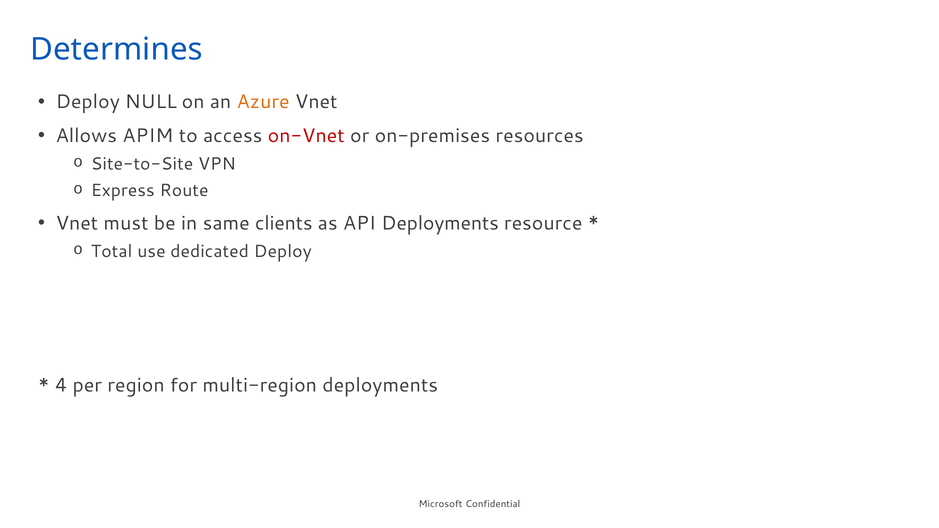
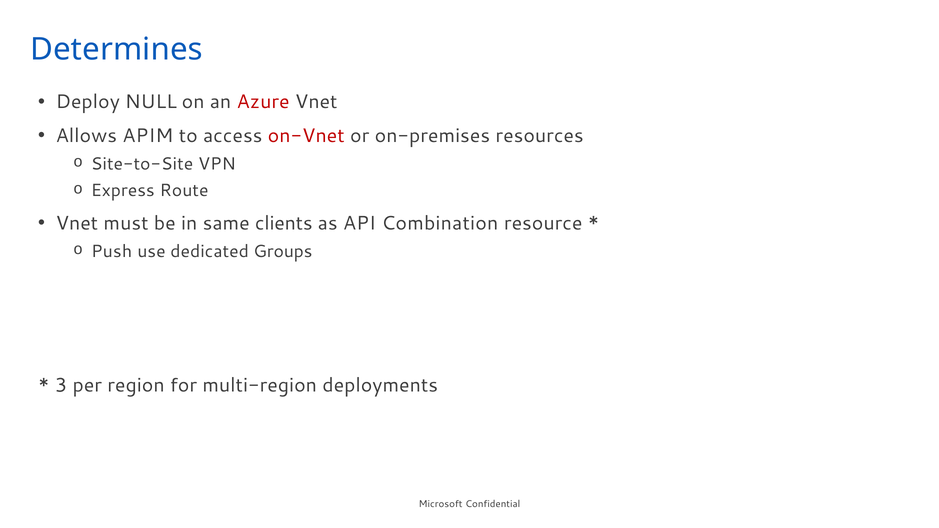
Azure colour: orange -> red
API Deployments: Deployments -> Combination
Total: Total -> Push
dedicated Deploy: Deploy -> Groups
4: 4 -> 3
